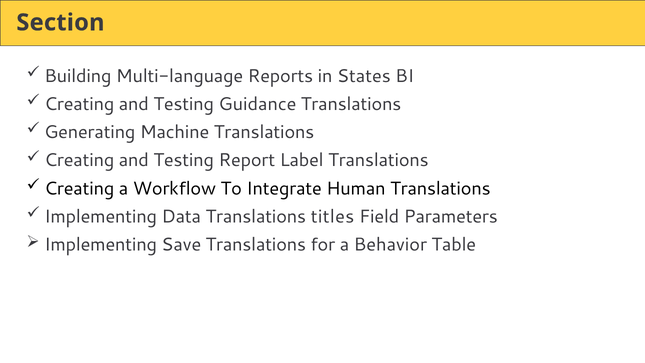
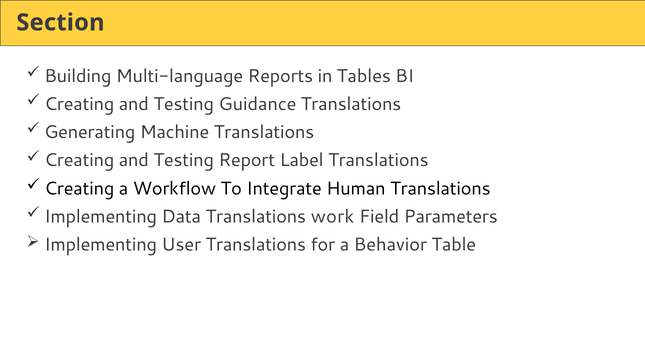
States: States -> Tables
titles: titles -> work
Save: Save -> User
